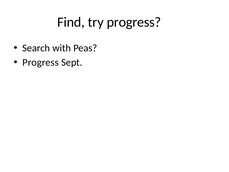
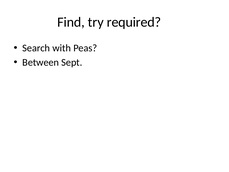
try progress: progress -> required
Progress at (41, 62): Progress -> Between
